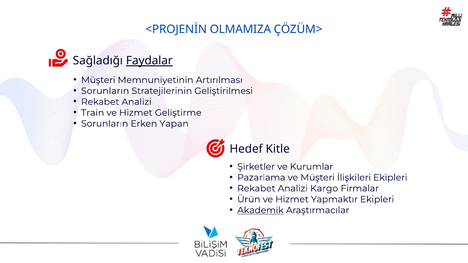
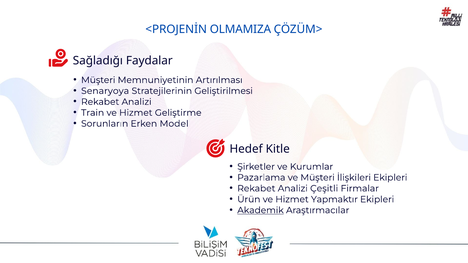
Faydalar underline: present -> none
Sorunların at (105, 91): Sorunların -> Senaryoya
Yapan: Yapan -> Model
Kargo: Kargo -> Çeşitli
